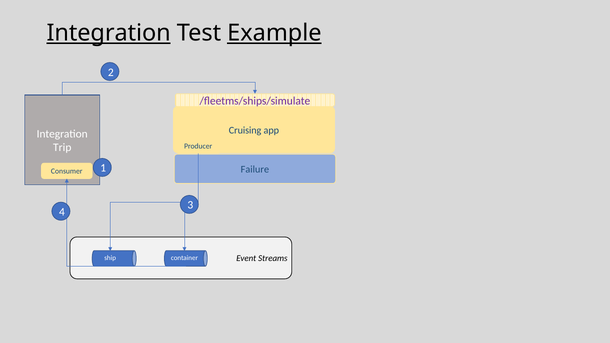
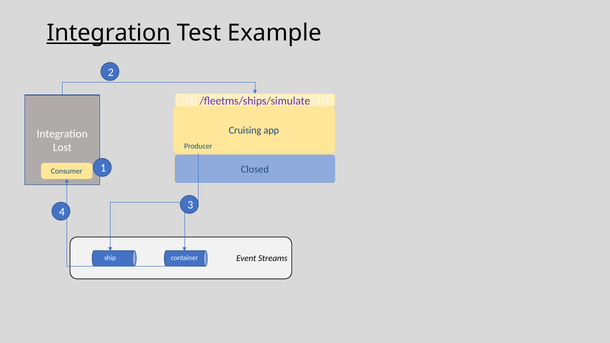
Example underline: present -> none
Trip: Trip -> Lost
Failure: Failure -> Closed
